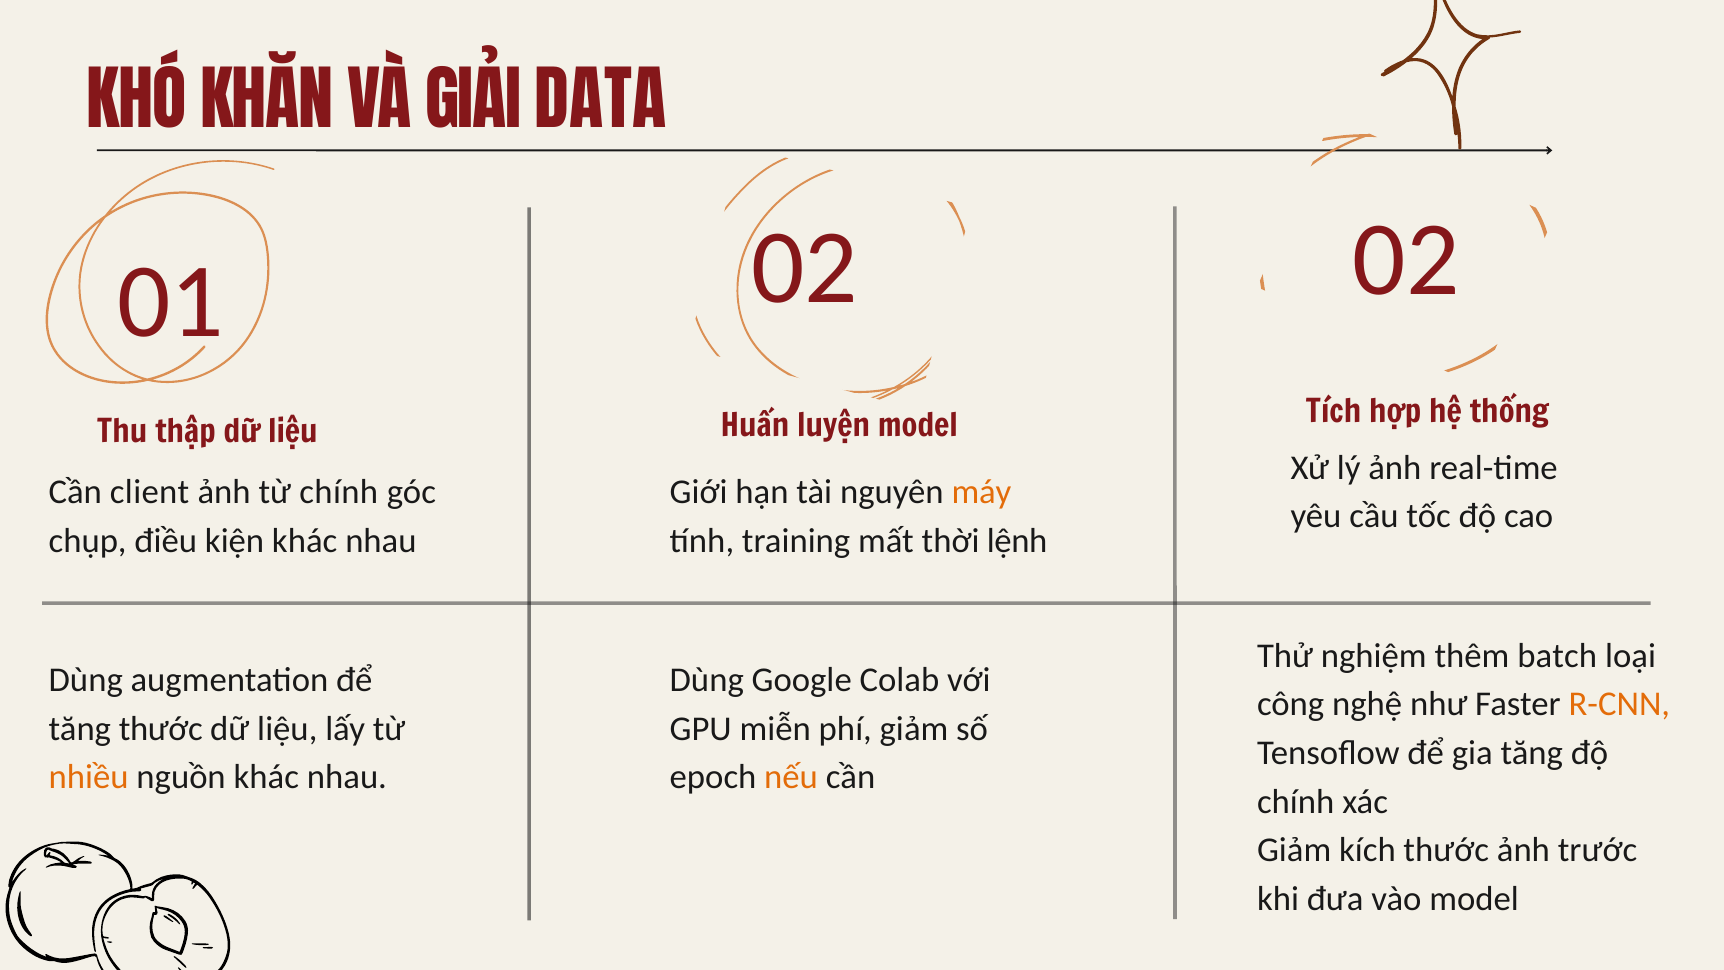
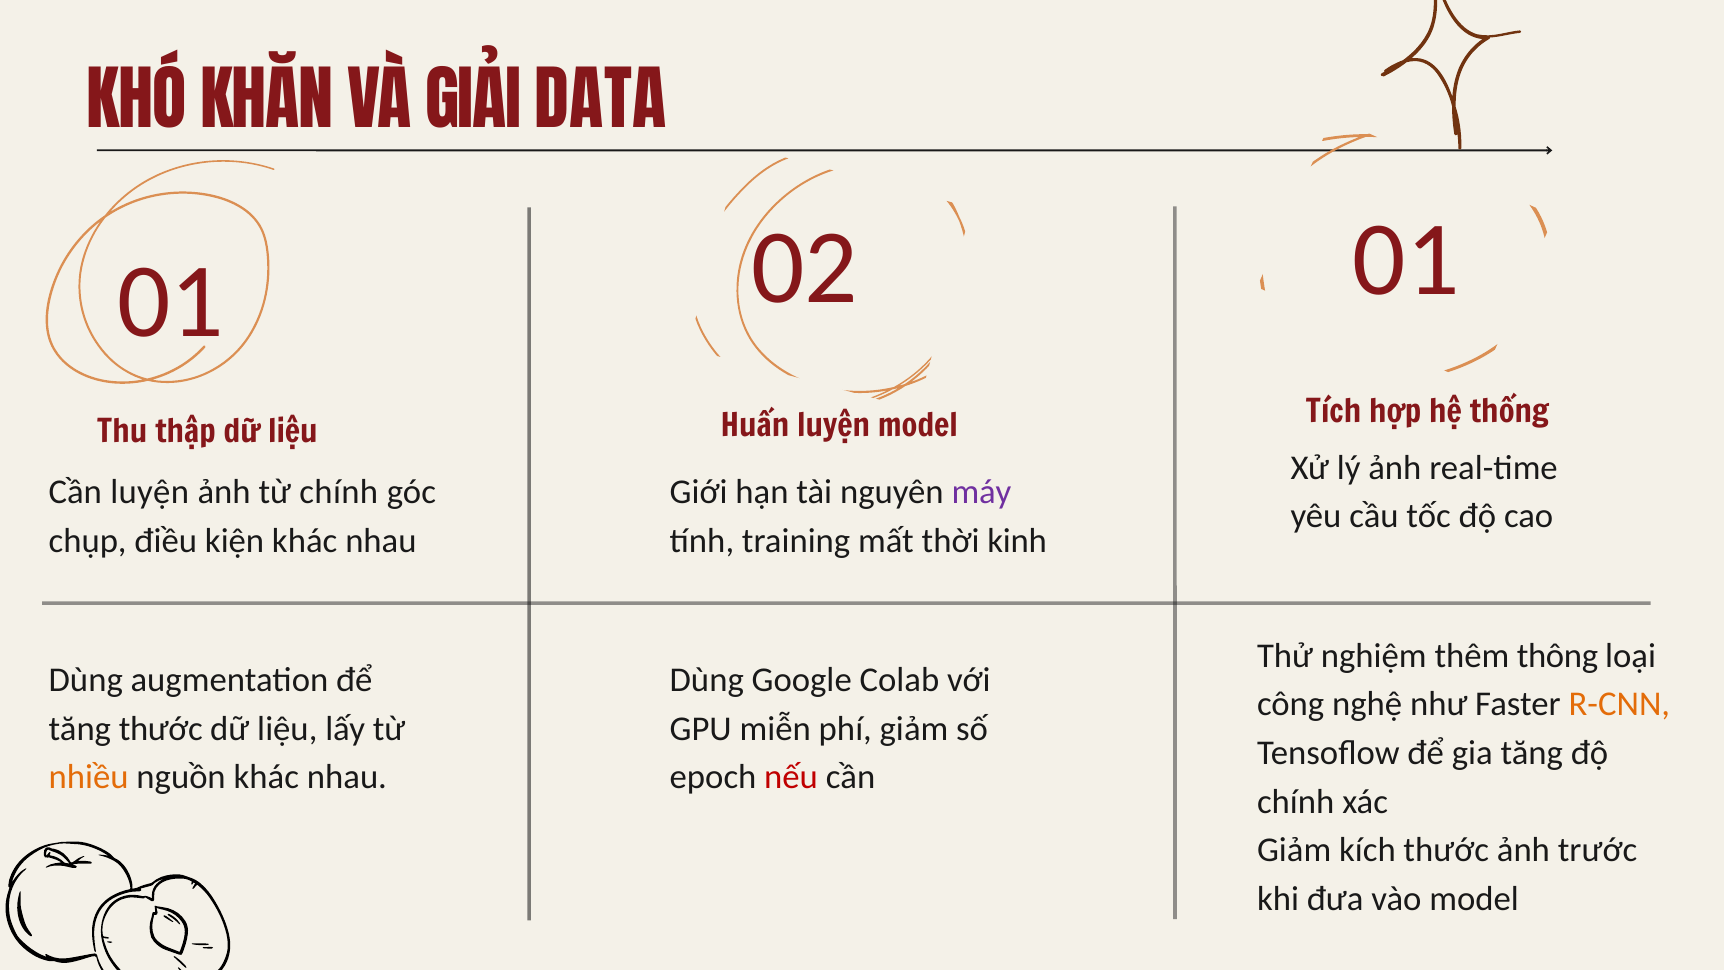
01 02: 02 -> 01
Cần client: client -> luyện
máy colour: orange -> purple
lệnh: lệnh -> kinh
batch: batch -> thông
nếu colour: orange -> red
